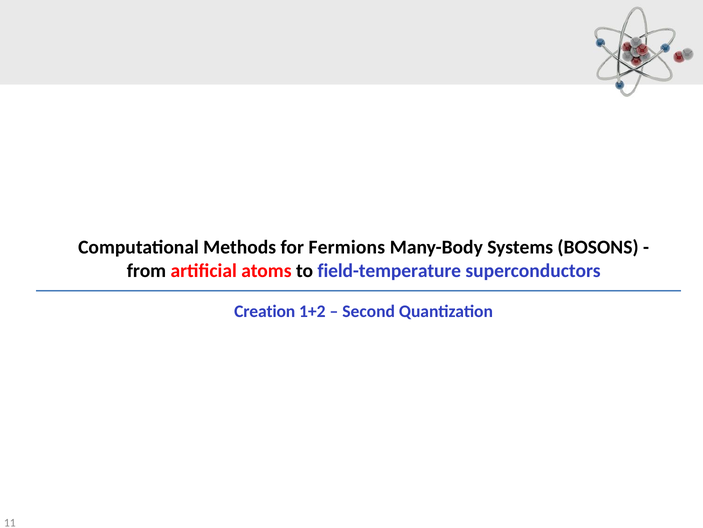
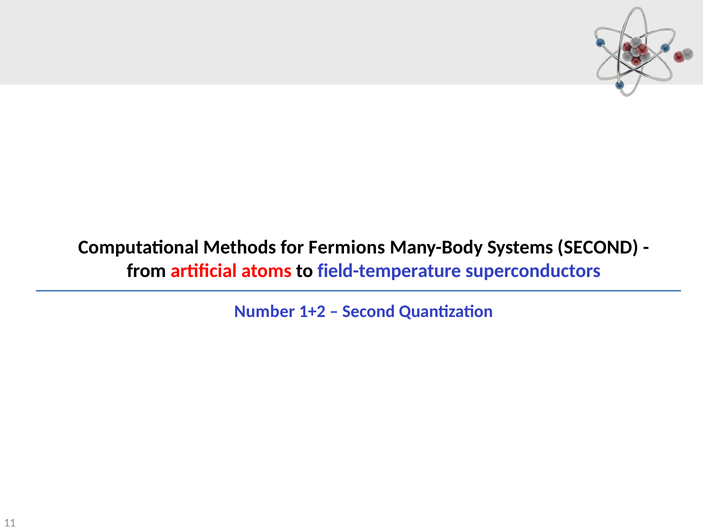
Systems BOSONS: BOSONS -> SECOND
Creation: Creation -> Number
